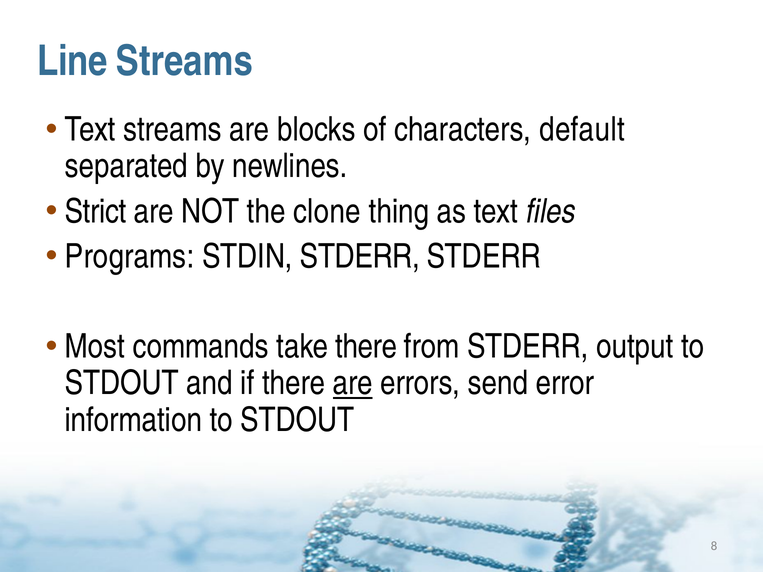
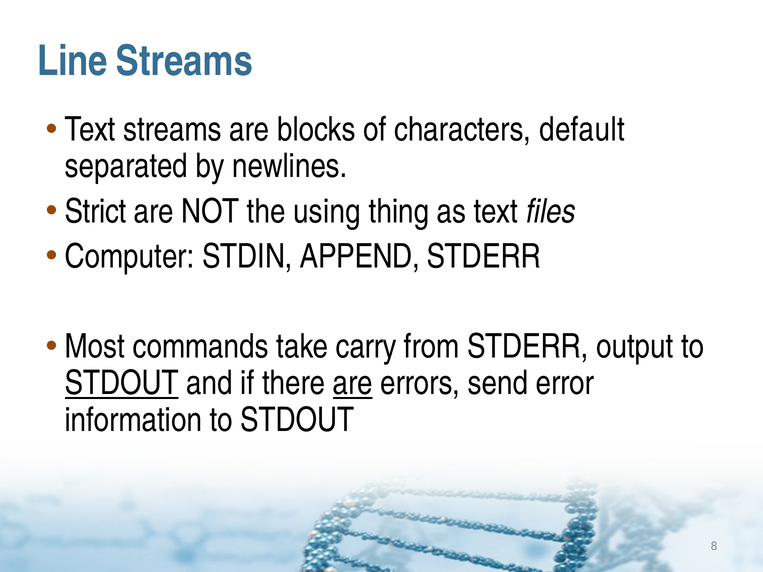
clone: clone -> using
Programs: Programs -> Computer
STDIN STDERR: STDERR -> APPEND
take there: there -> carry
STDOUT at (122, 383) underline: none -> present
